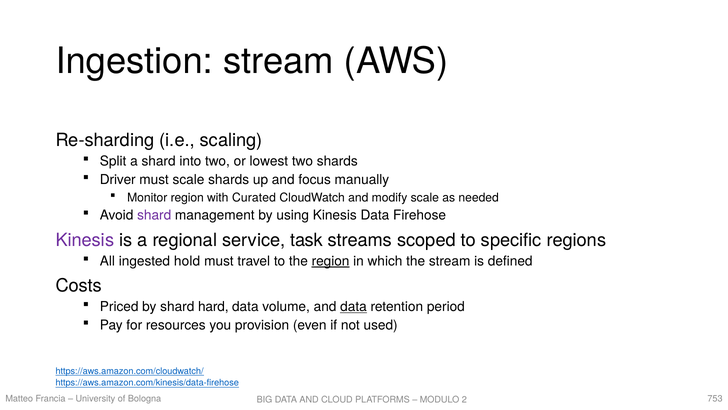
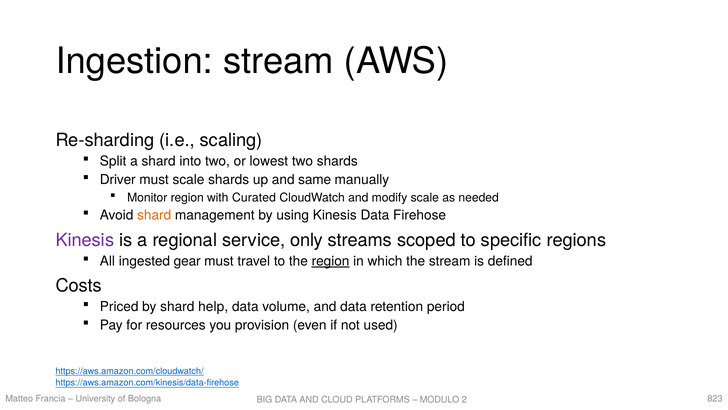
focus: focus -> same
shard at (154, 215) colour: purple -> orange
task: task -> only
hold: hold -> gear
hard: hard -> help
data at (353, 307) underline: present -> none
753: 753 -> 823
